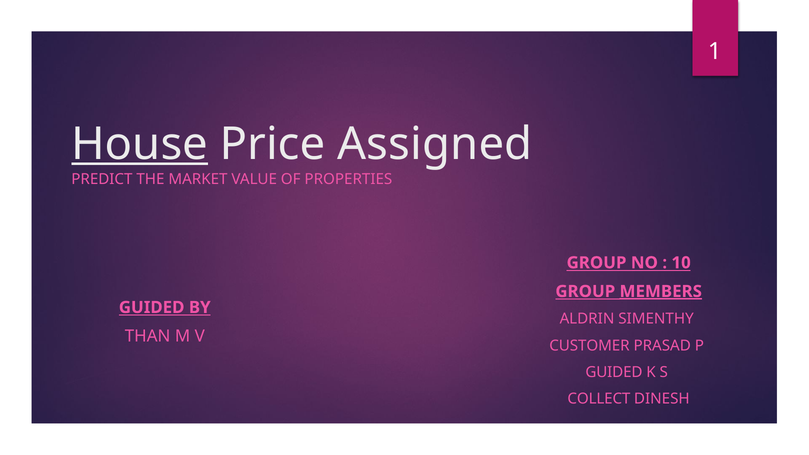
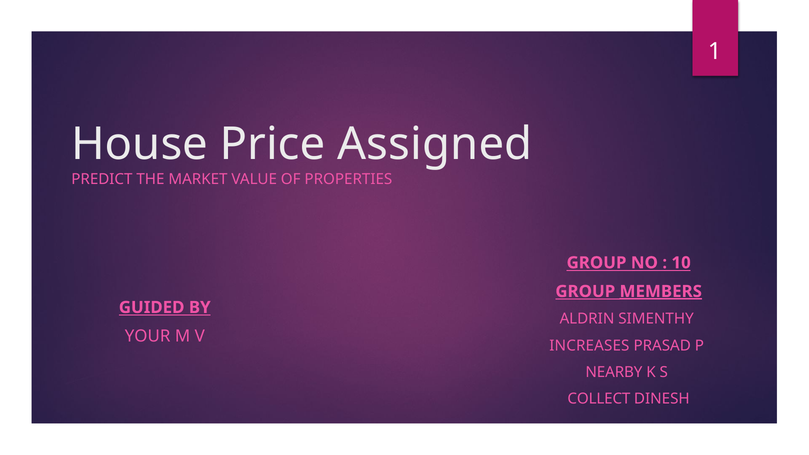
House underline: present -> none
THAN: THAN -> YOUR
CUSTOMER: CUSTOMER -> INCREASES
GUIDED at (614, 372): GUIDED -> NEARBY
